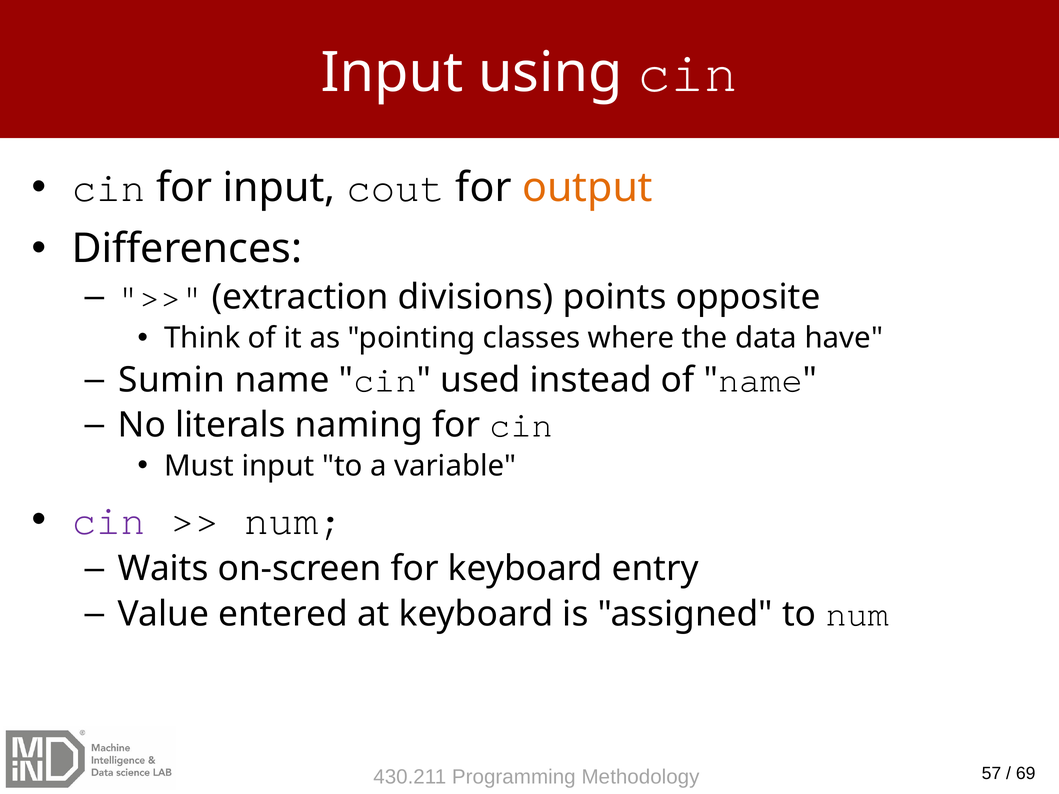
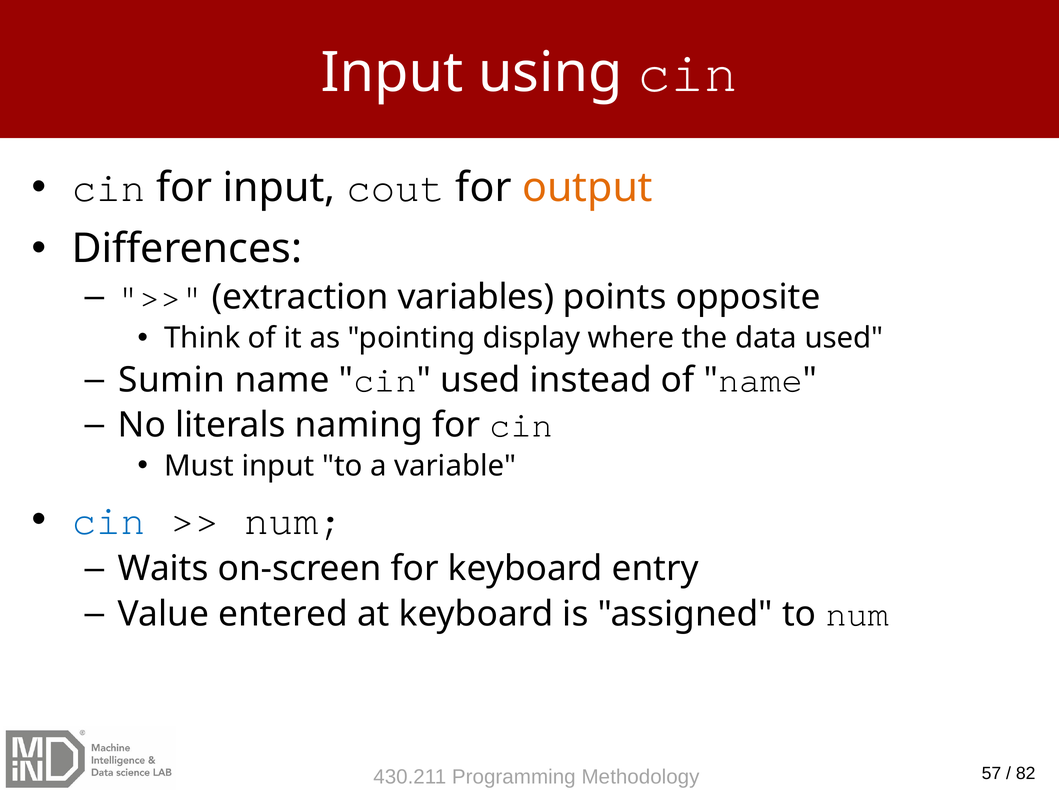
divisions: divisions -> variables
classes: classes -> display
data have: have -> used
cin at (109, 521) colour: purple -> blue
69: 69 -> 82
